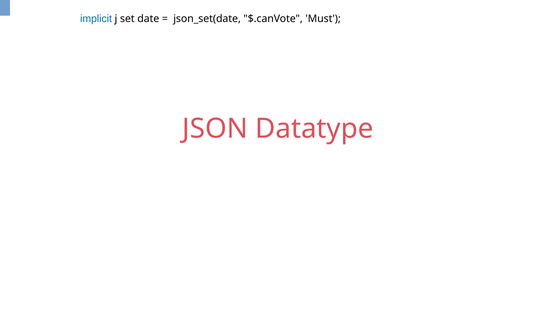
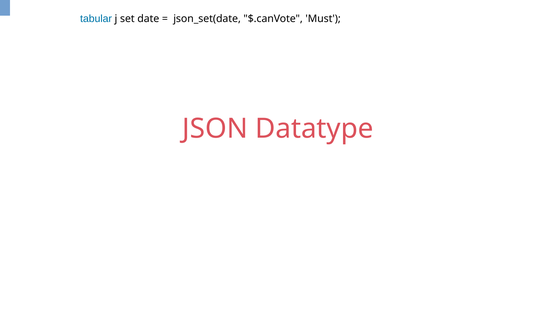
implicit: implicit -> tabular
